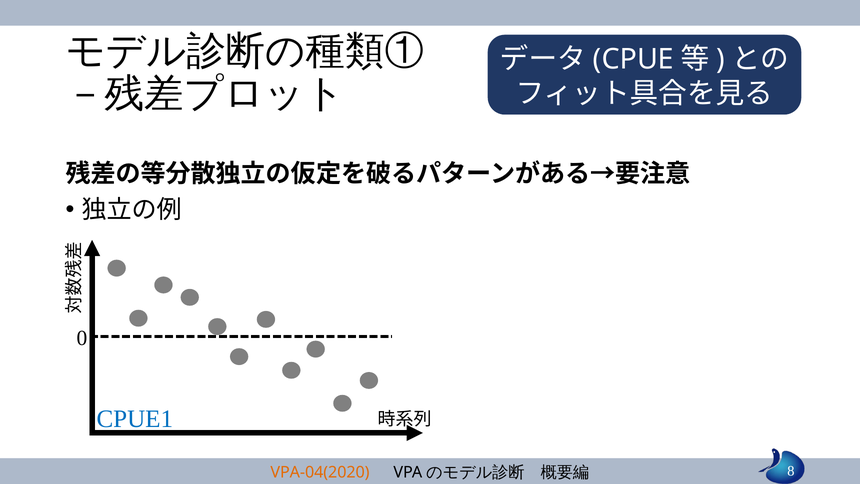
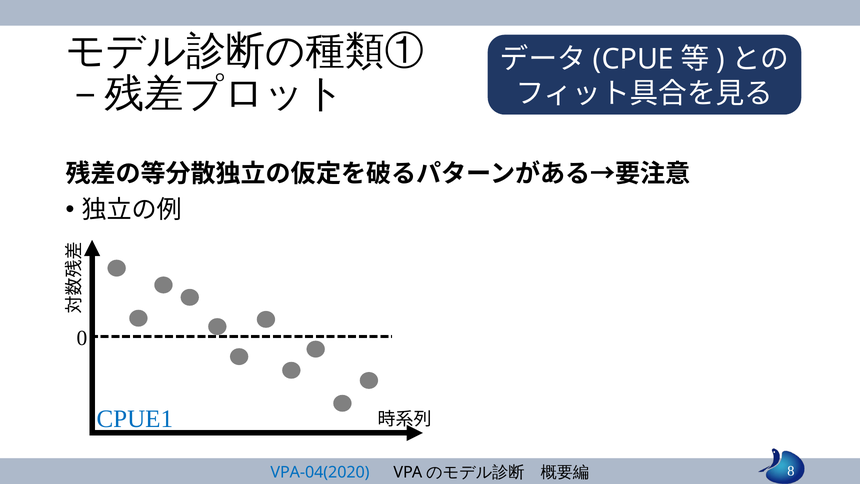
VPA-04(2020 colour: orange -> blue
